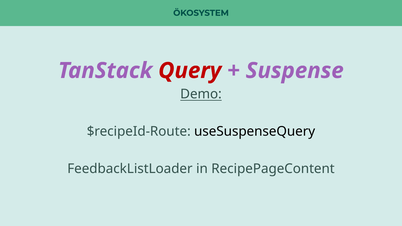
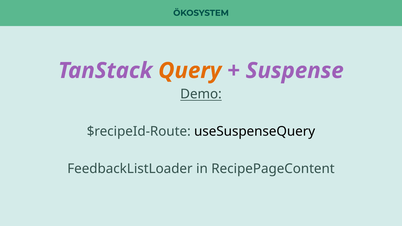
Query colour: red -> orange
